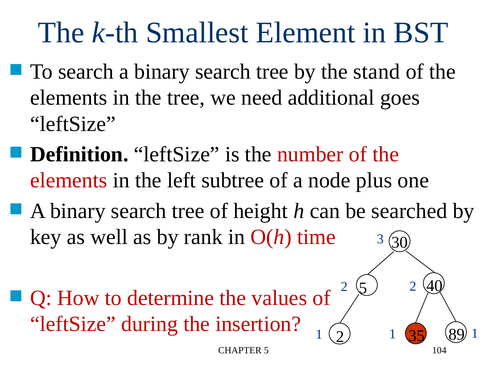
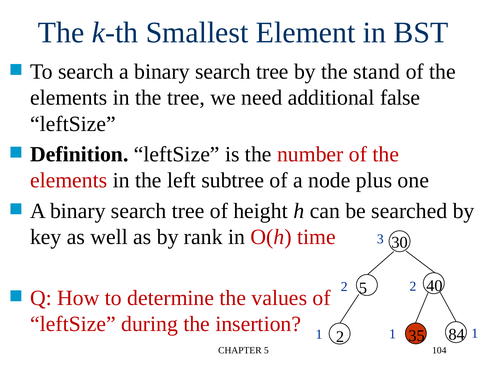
goes: goes -> false
89: 89 -> 84
